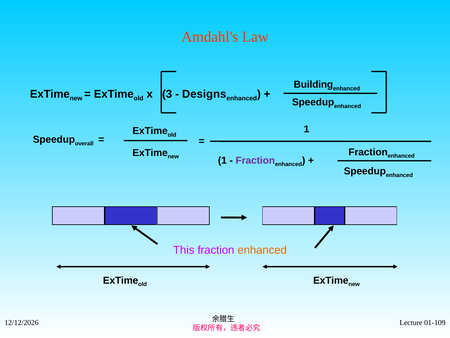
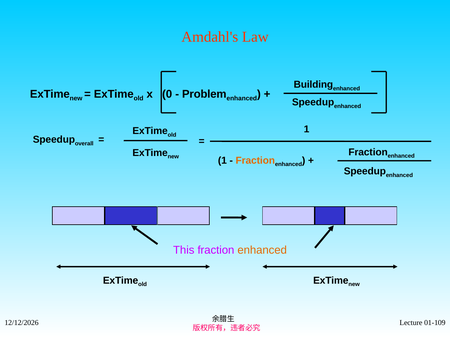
3: 3 -> 0
Designs: Designs -> Problem
Fraction at (255, 160) colour: purple -> orange
